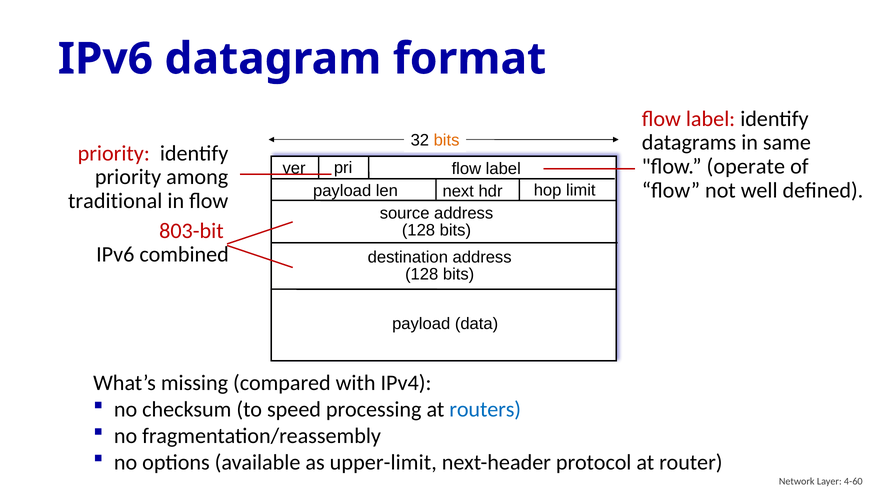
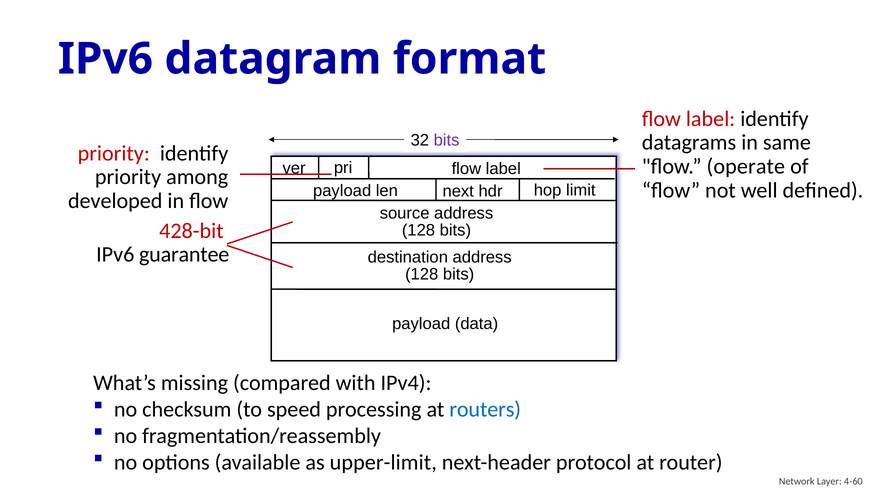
bits at (447, 140) colour: orange -> purple
traditional: traditional -> developed
803-bit: 803-bit -> 428-bit
combined: combined -> guarantee
